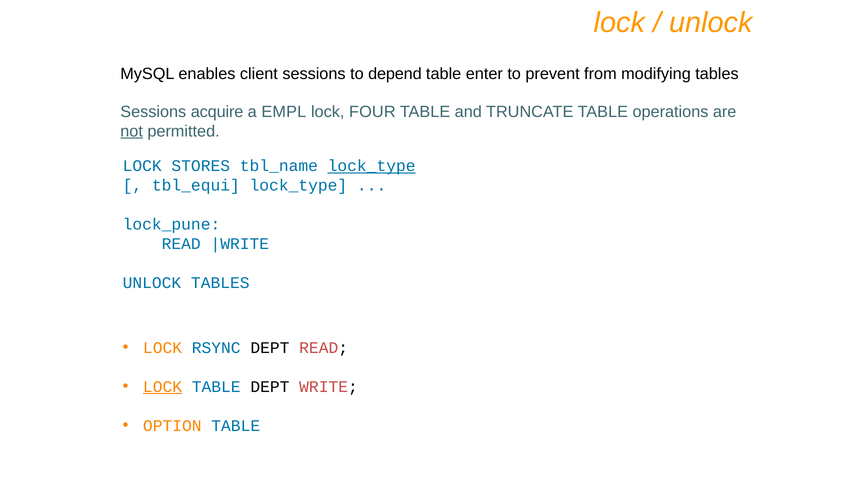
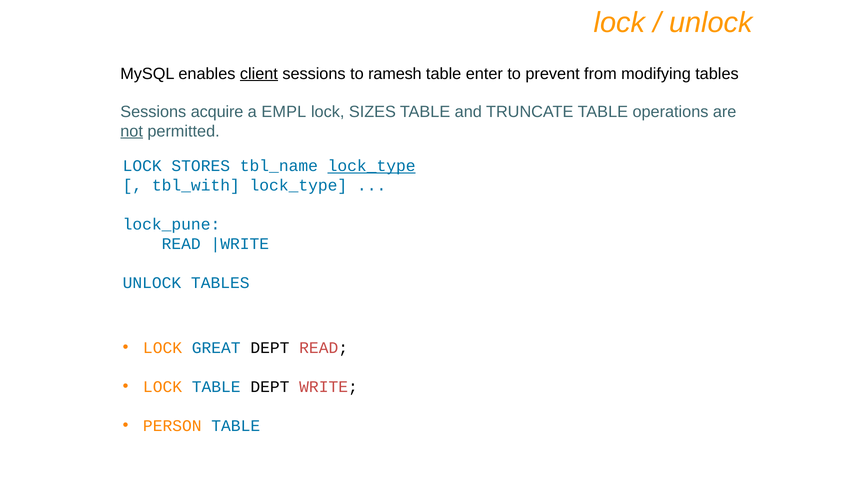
client underline: none -> present
depend: depend -> ramesh
FOUR: FOUR -> SIZES
tbl_equi: tbl_equi -> tbl_with
RSYNC: RSYNC -> GREAT
LOCK at (163, 387) underline: present -> none
OPTION: OPTION -> PERSON
